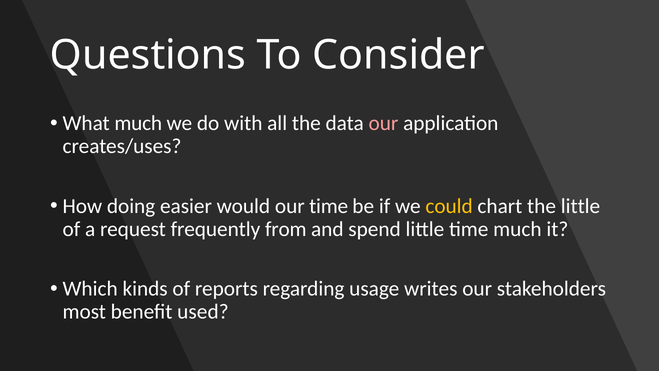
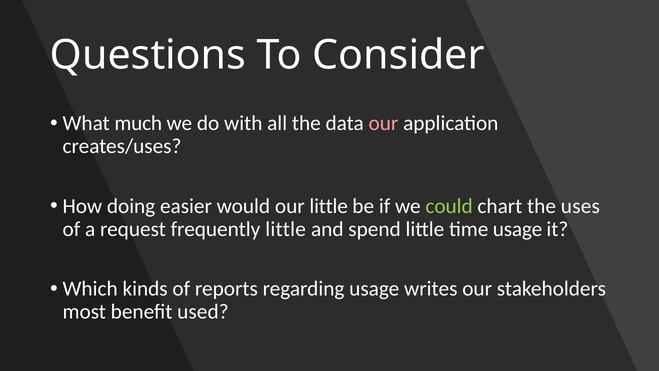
our time: time -> little
could colour: yellow -> light green
the little: little -> uses
frequently from: from -> little
time much: much -> usage
